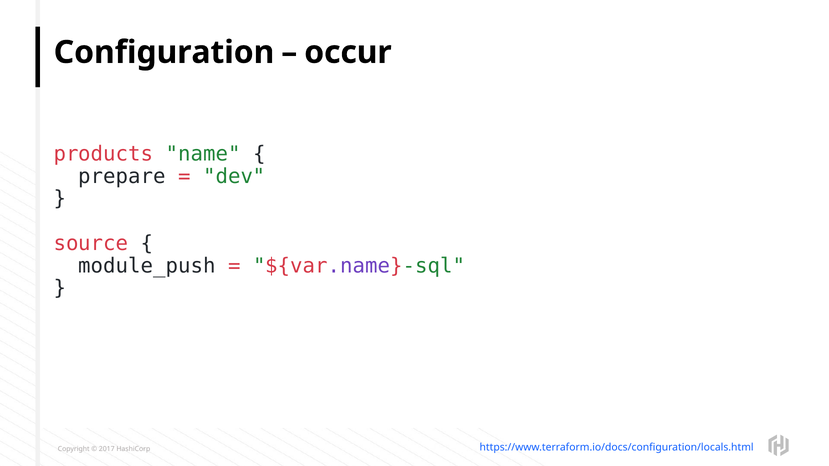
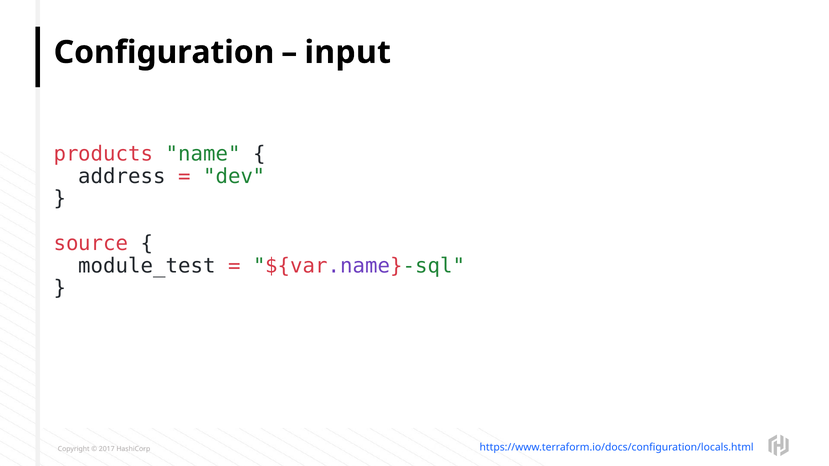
occur: occur -> input
prepare: prepare -> address
module_push: module_push -> module_test
